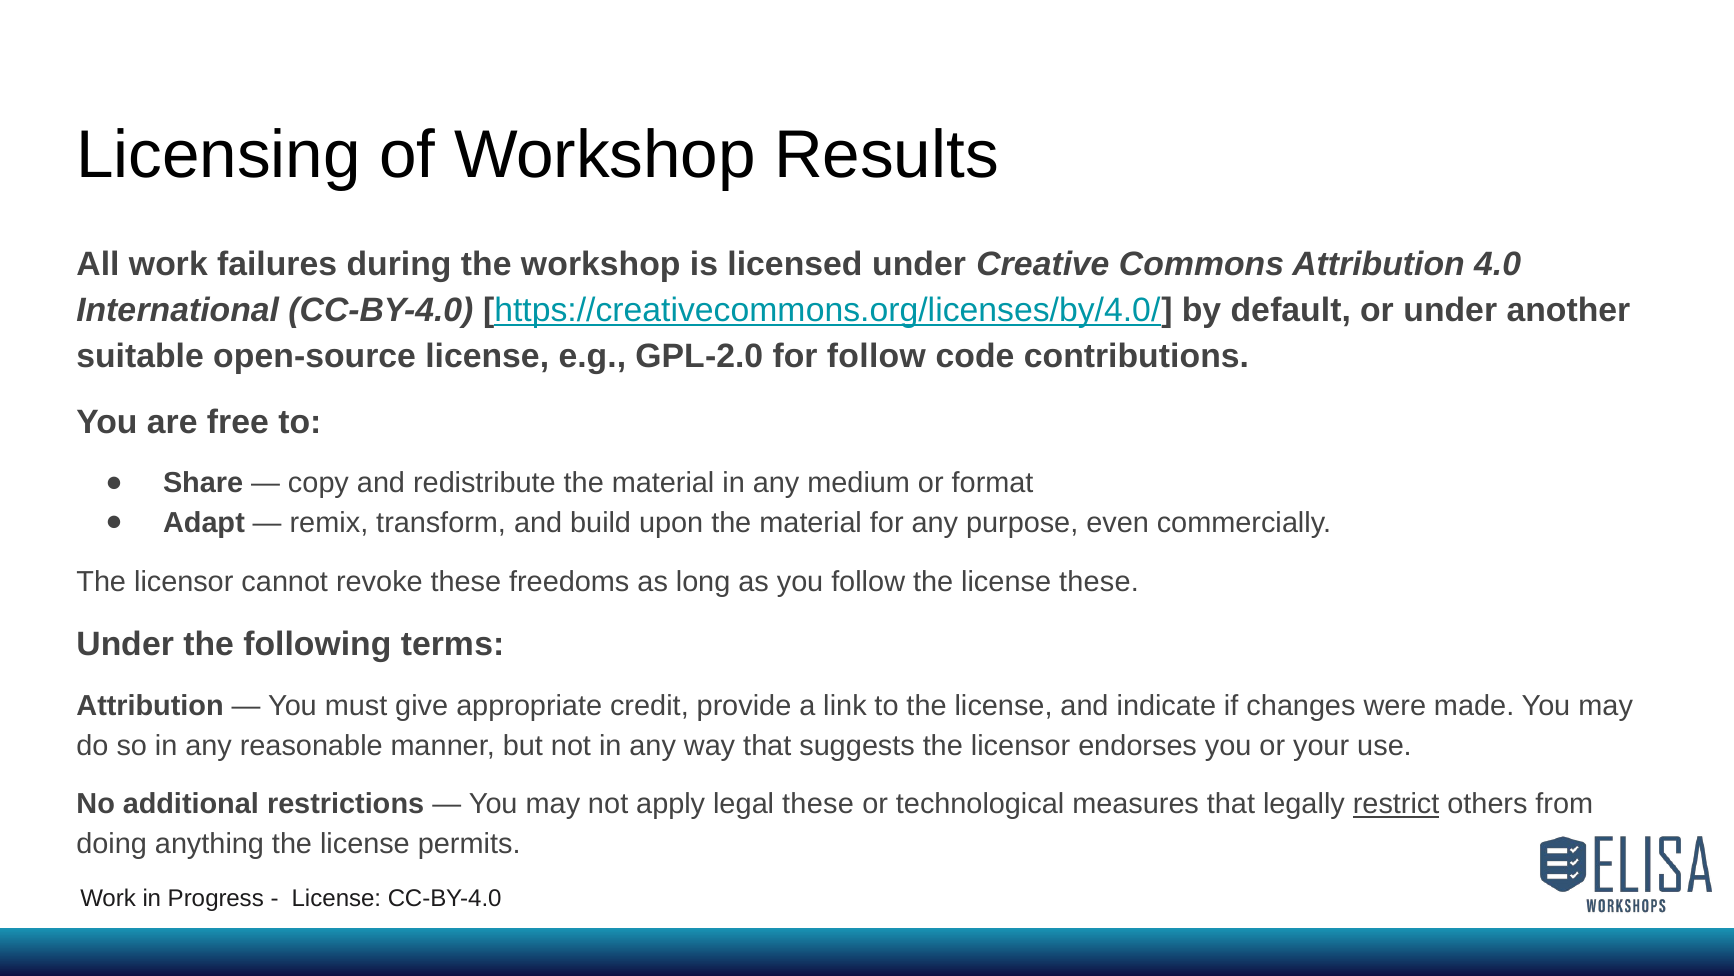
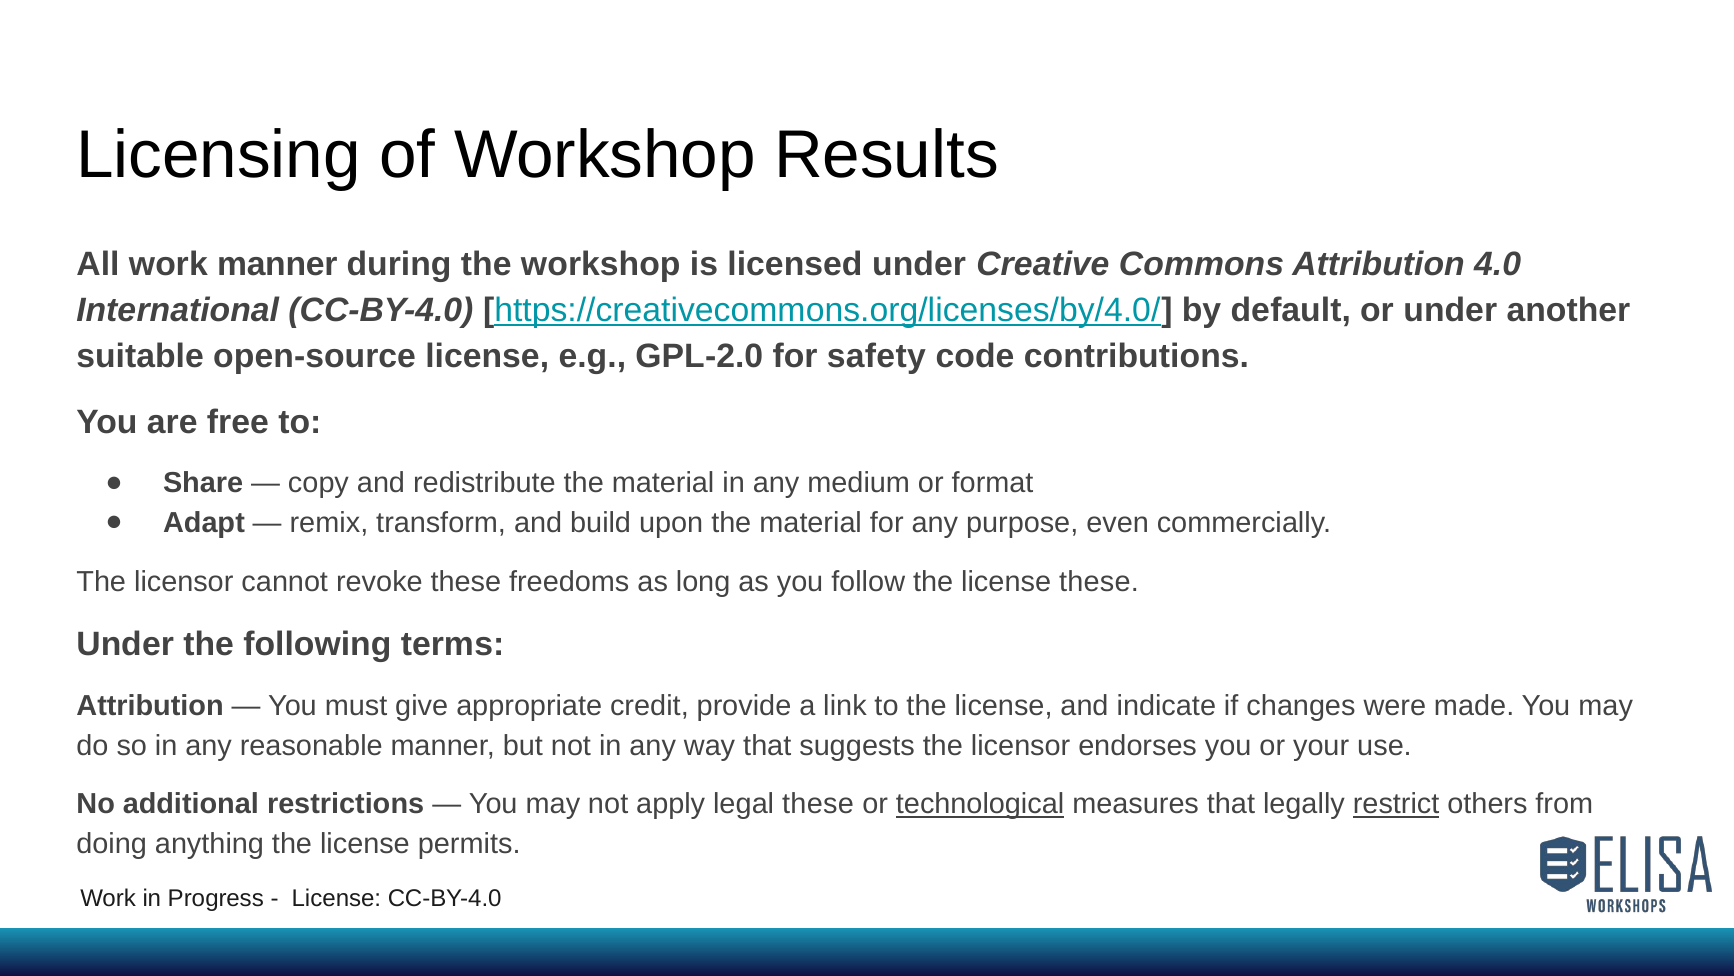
work failures: failures -> manner
for follow: follow -> safety
technological underline: none -> present
